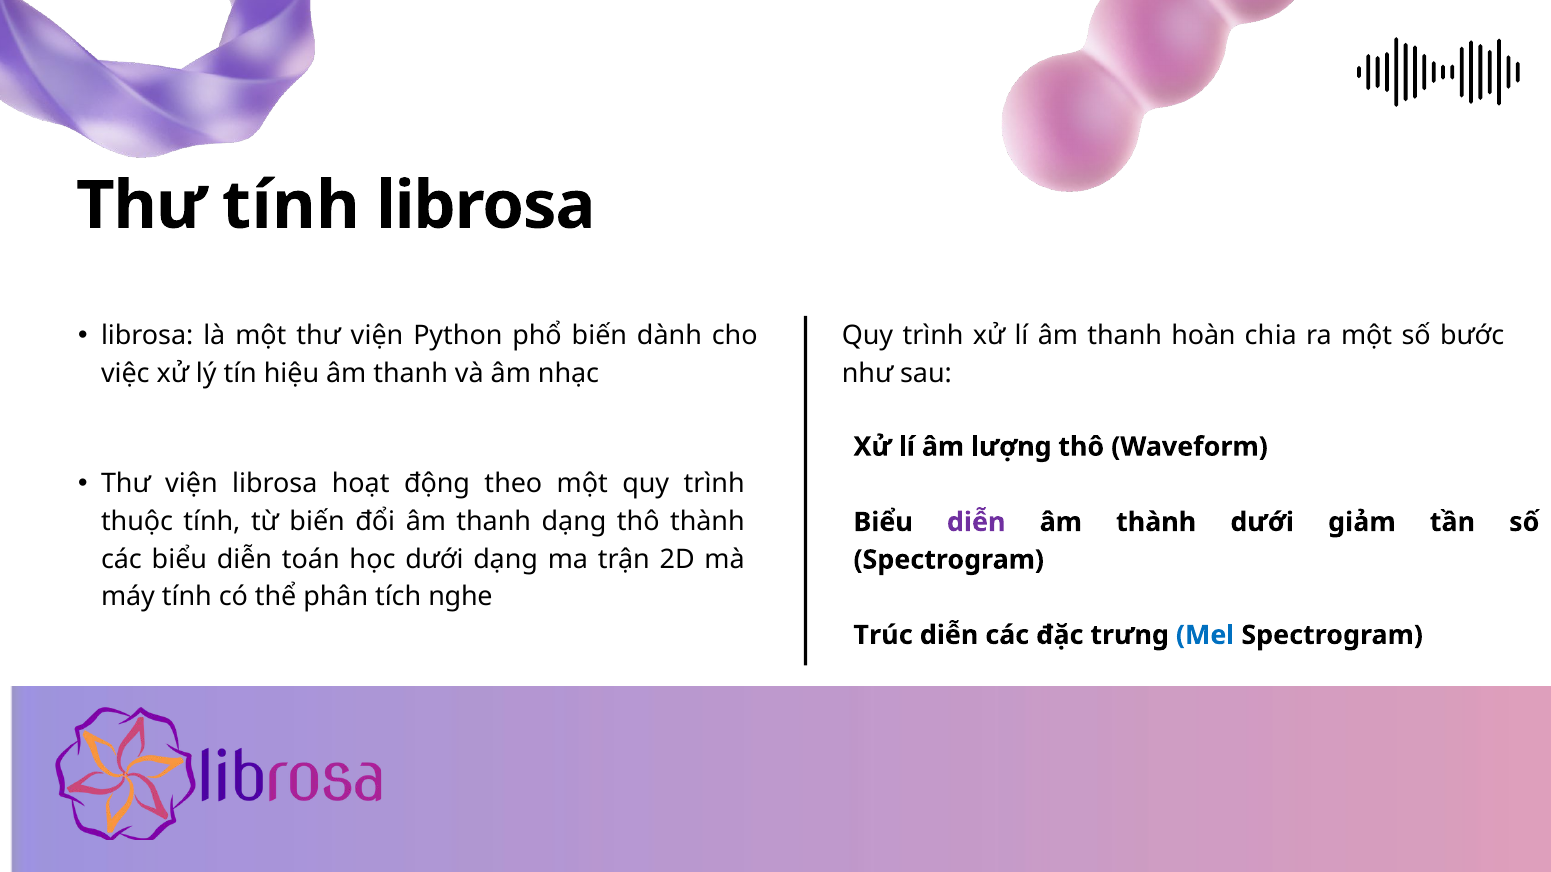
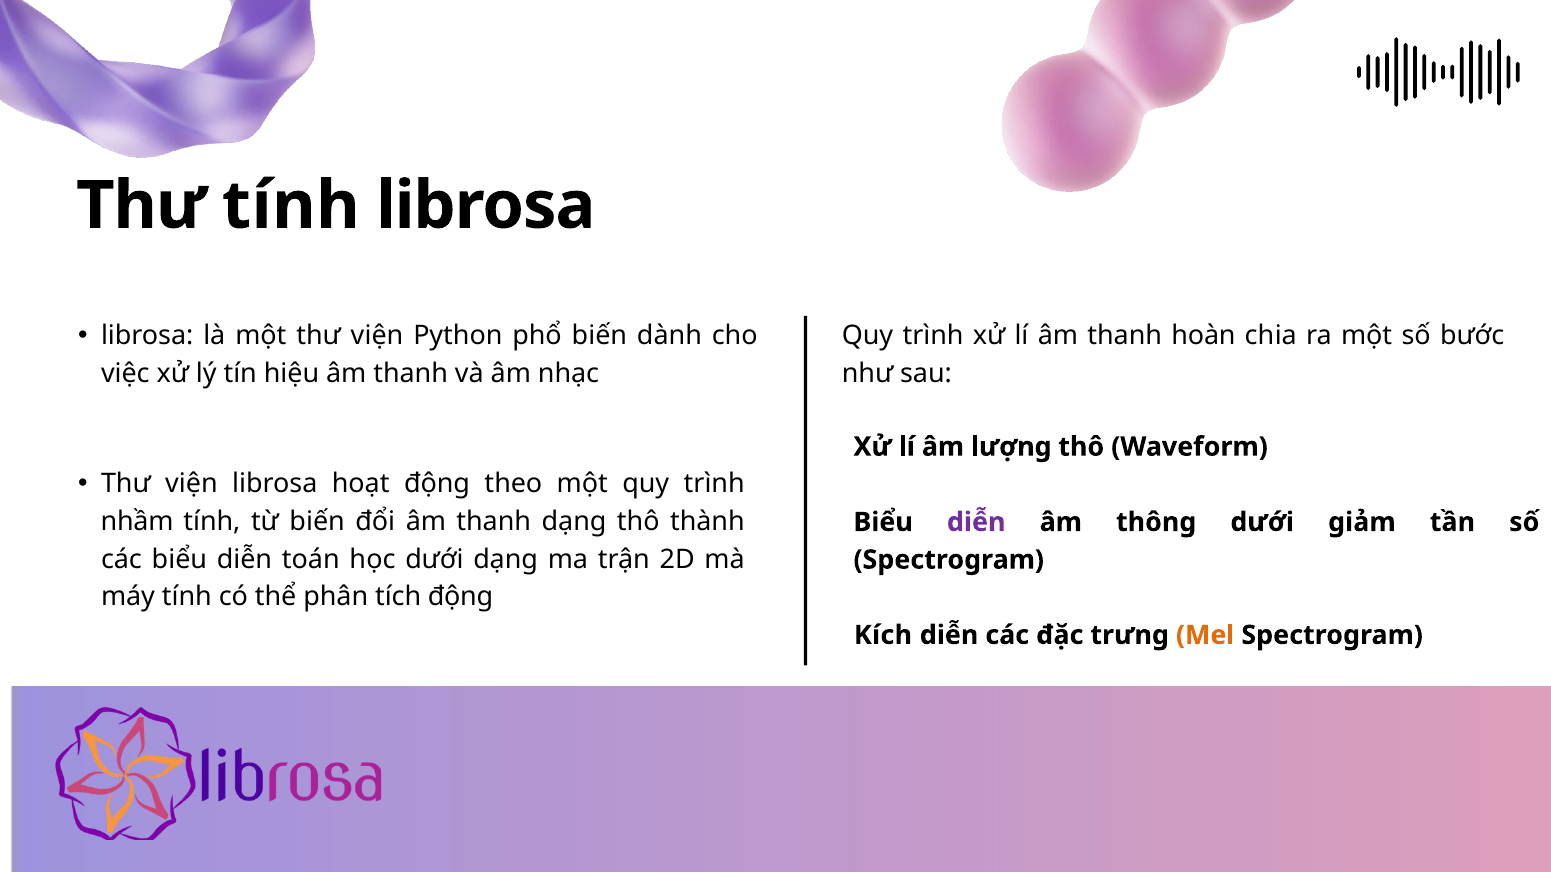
thuộc: thuộc -> nhầm
âm thành: thành -> thông
tích nghe: nghe -> động
Trúc: Trúc -> Kích
Mel colour: blue -> orange
